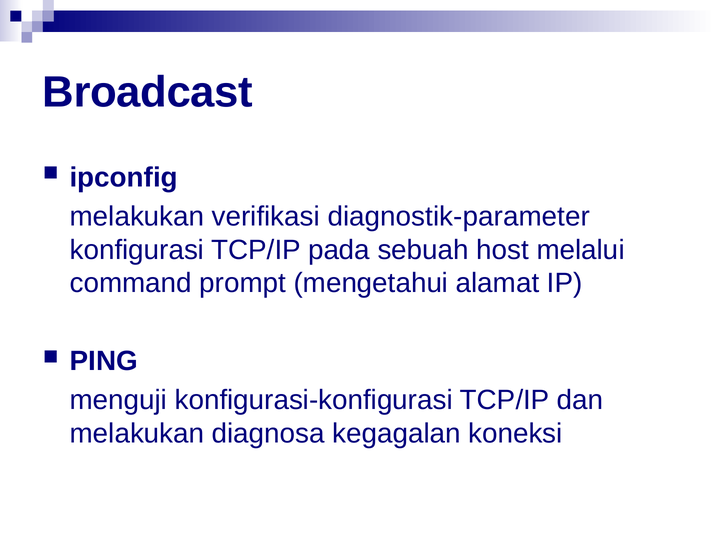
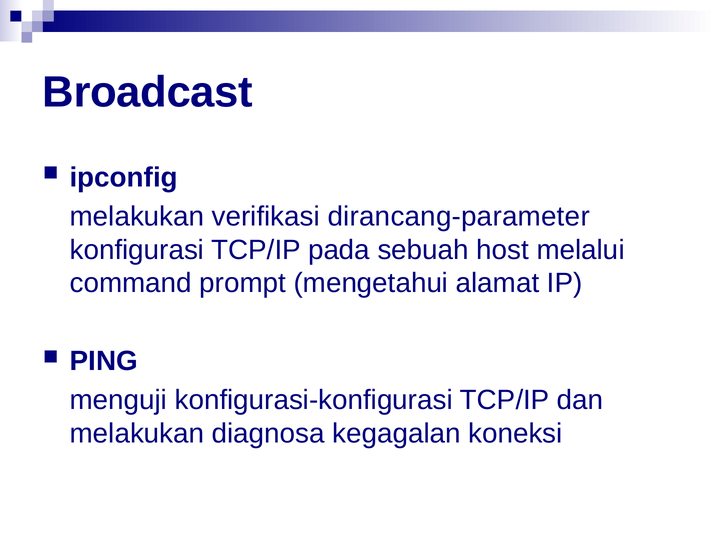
diagnostik-parameter: diagnostik-parameter -> dirancang-parameter
